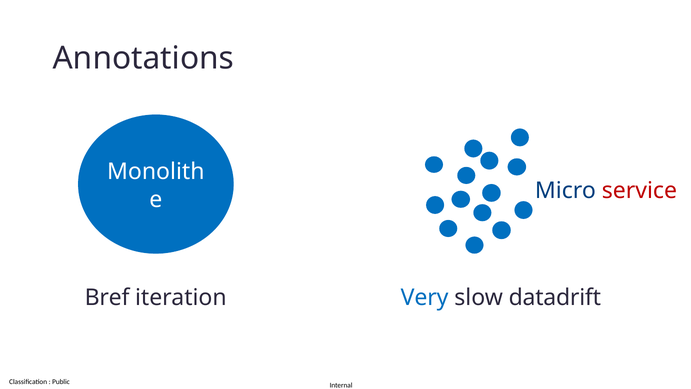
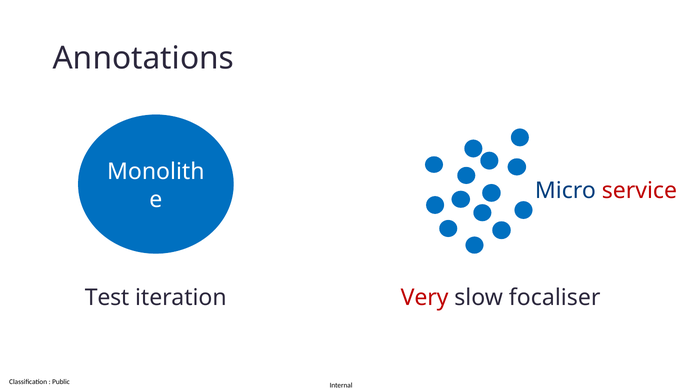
Bref: Bref -> Test
Very colour: blue -> red
datadrift: datadrift -> focaliser
